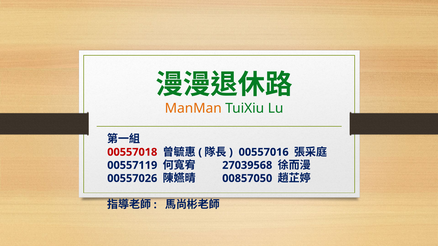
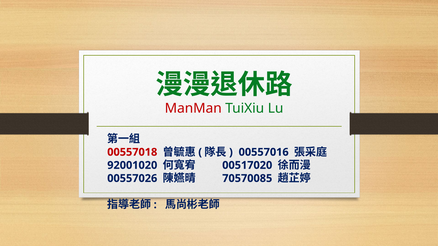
ManMan colour: orange -> red
00557119: 00557119 -> 92001020
27039568: 27039568 -> 00517020
00857050: 00857050 -> 70570085
